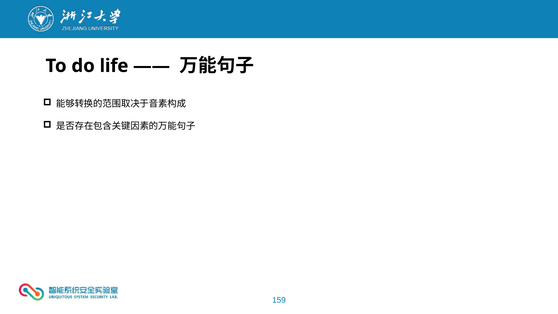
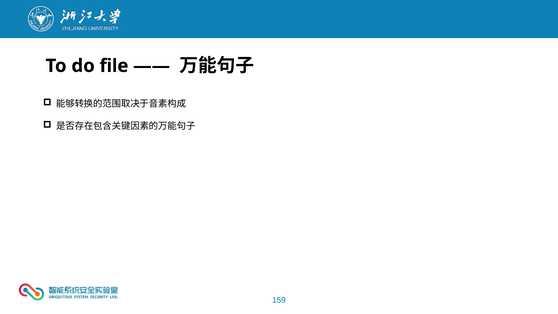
life: life -> file
